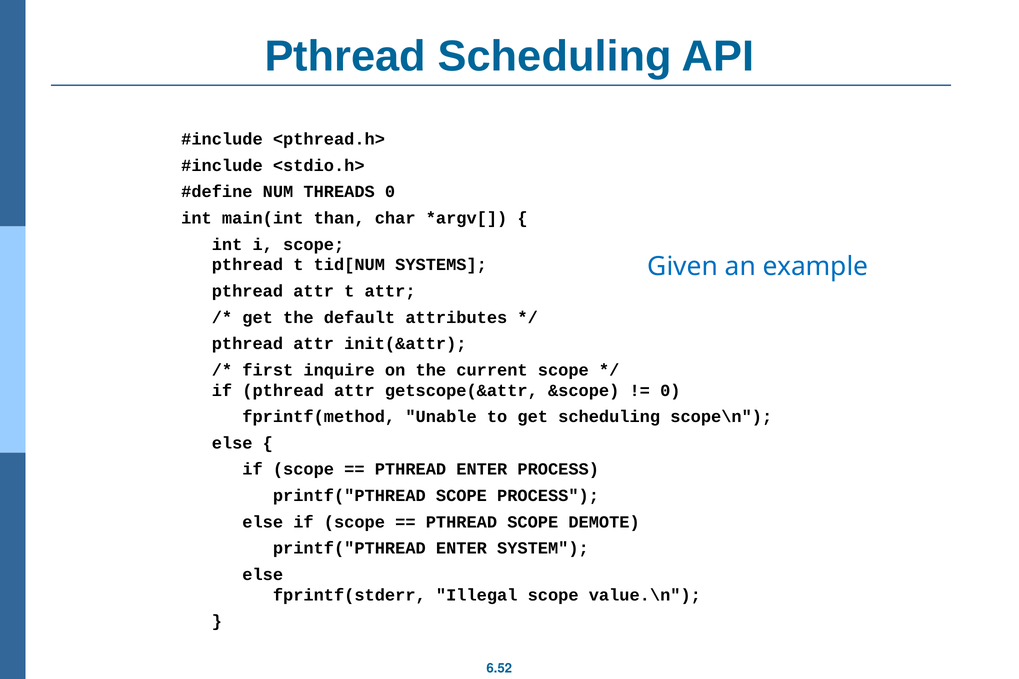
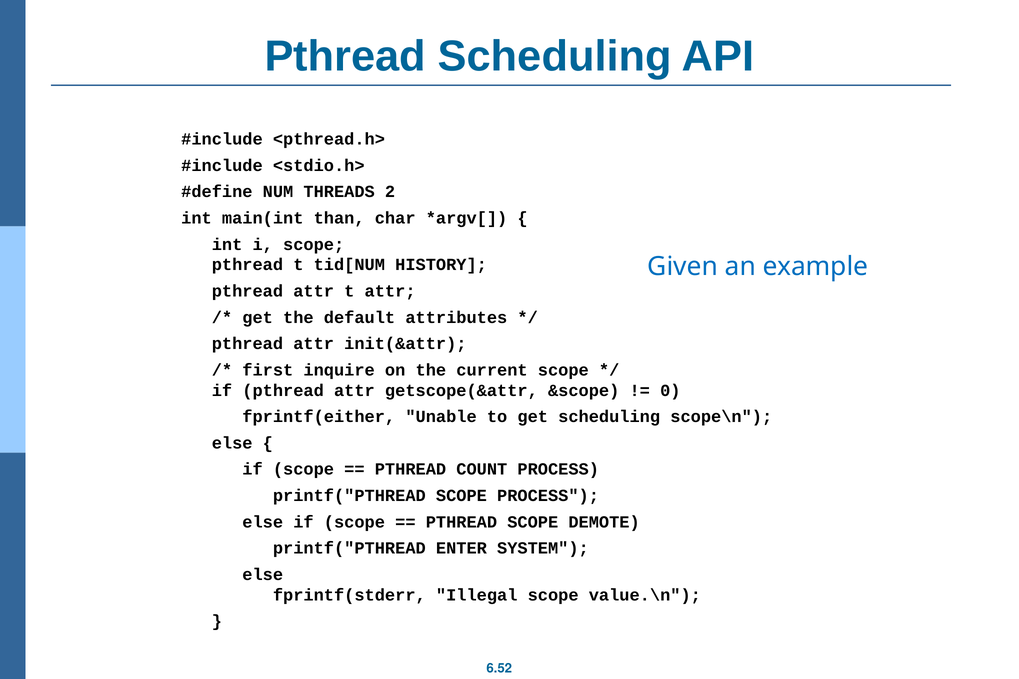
THREADS 0: 0 -> 2
SYSTEMS: SYSTEMS -> HISTORY
fprintf(method: fprintf(method -> fprintf(either
PTHREAD ENTER: ENTER -> COUNT
